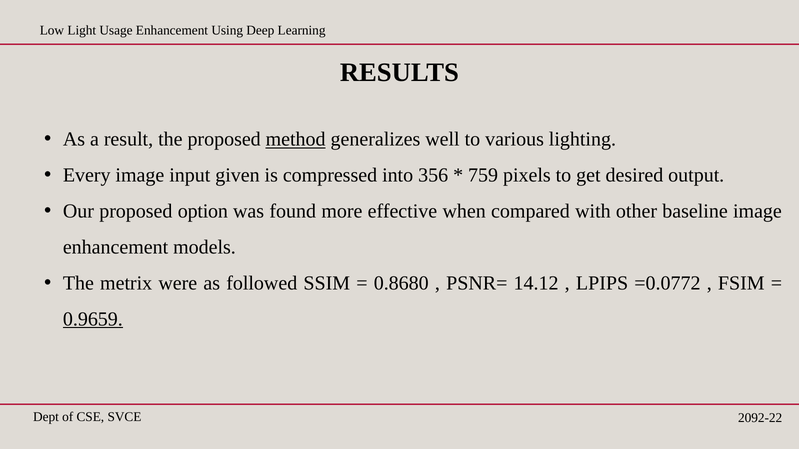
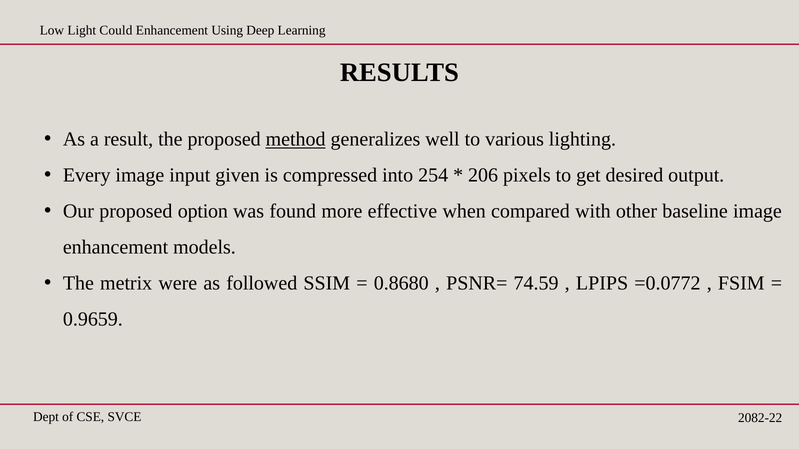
Usage: Usage -> Could
356: 356 -> 254
759: 759 -> 206
14.12: 14.12 -> 74.59
0.9659 underline: present -> none
2092-22: 2092-22 -> 2082-22
